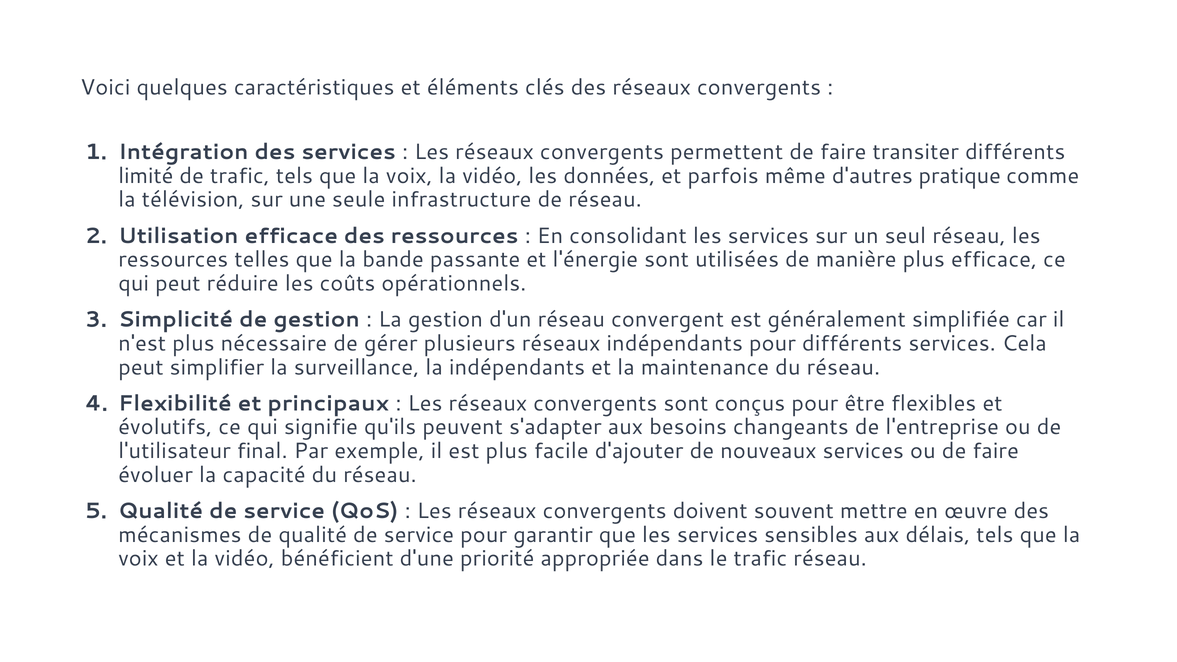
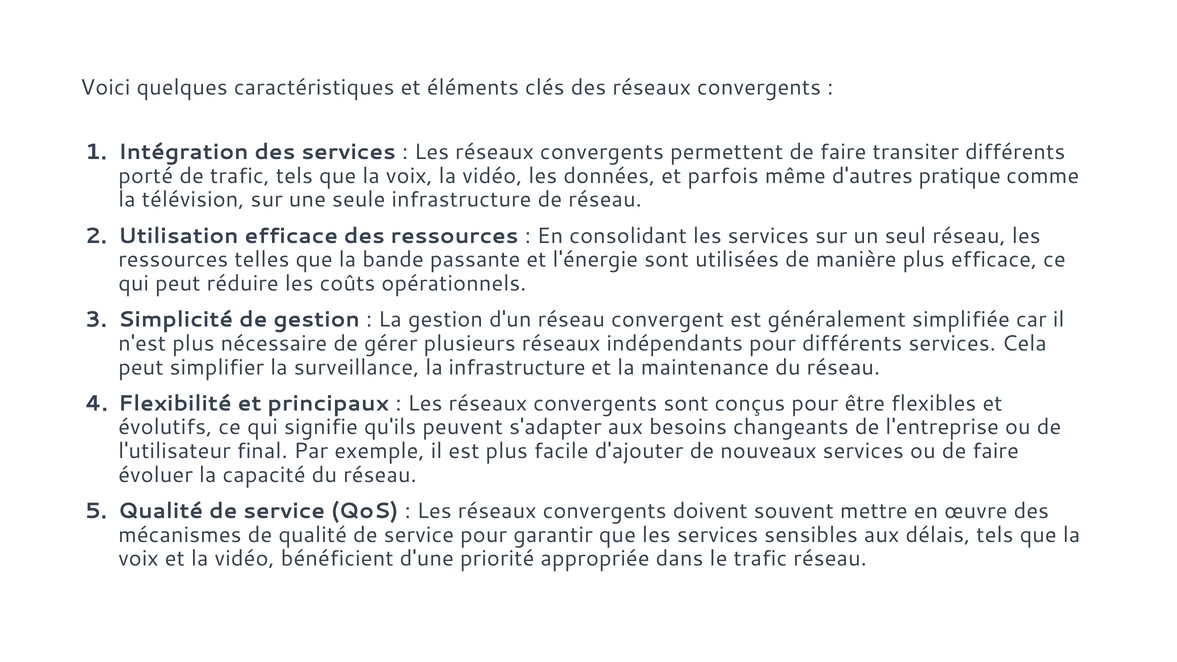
limité: limité -> porté
la indépendants: indépendants -> infrastructure
